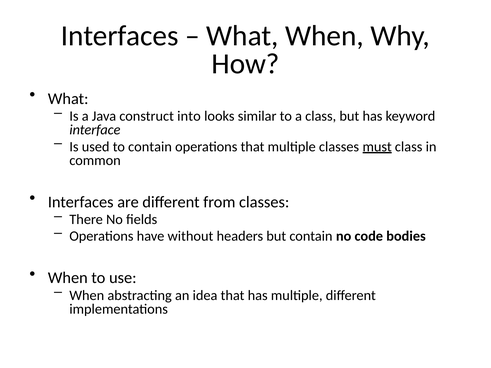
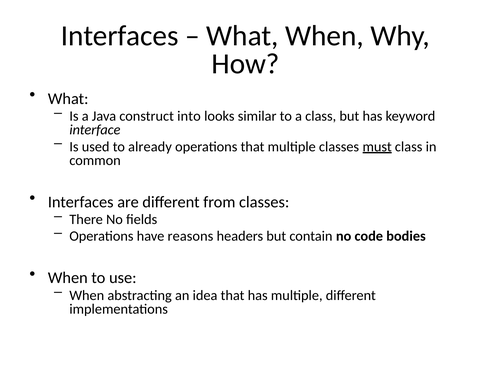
to contain: contain -> already
without: without -> reasons
